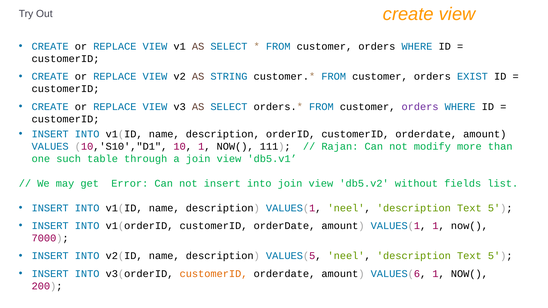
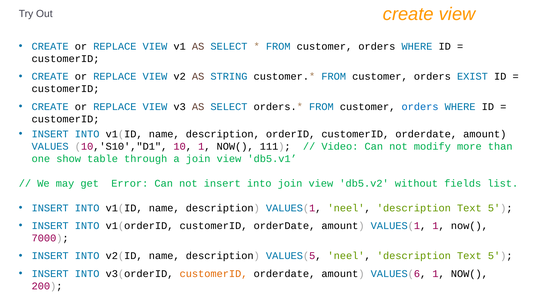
orders at (420, 107) colour: purple -> blue
Rajan: Rajan -> Video
such: such -> show
